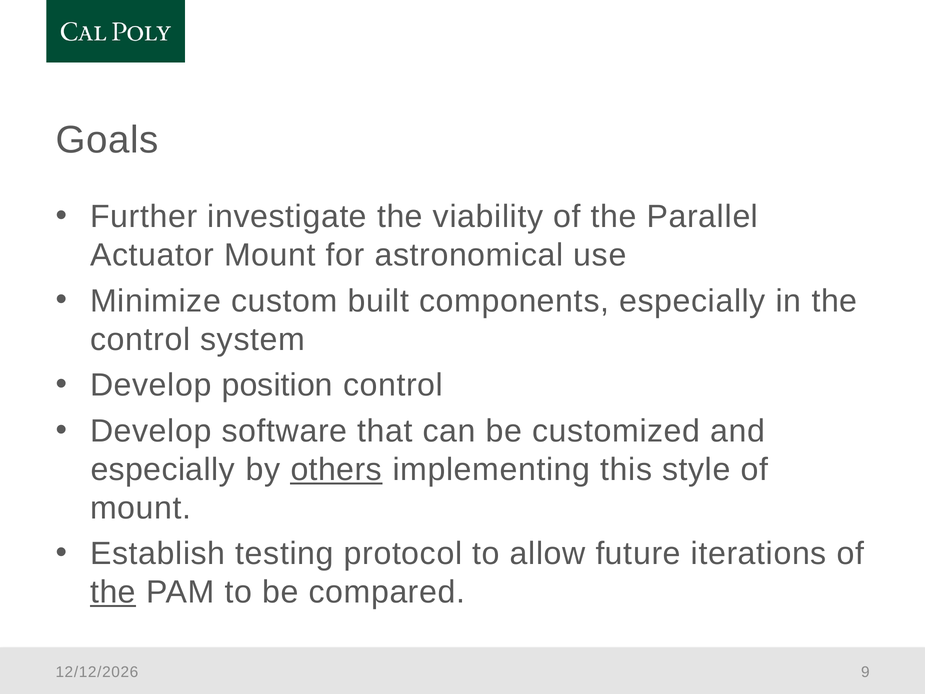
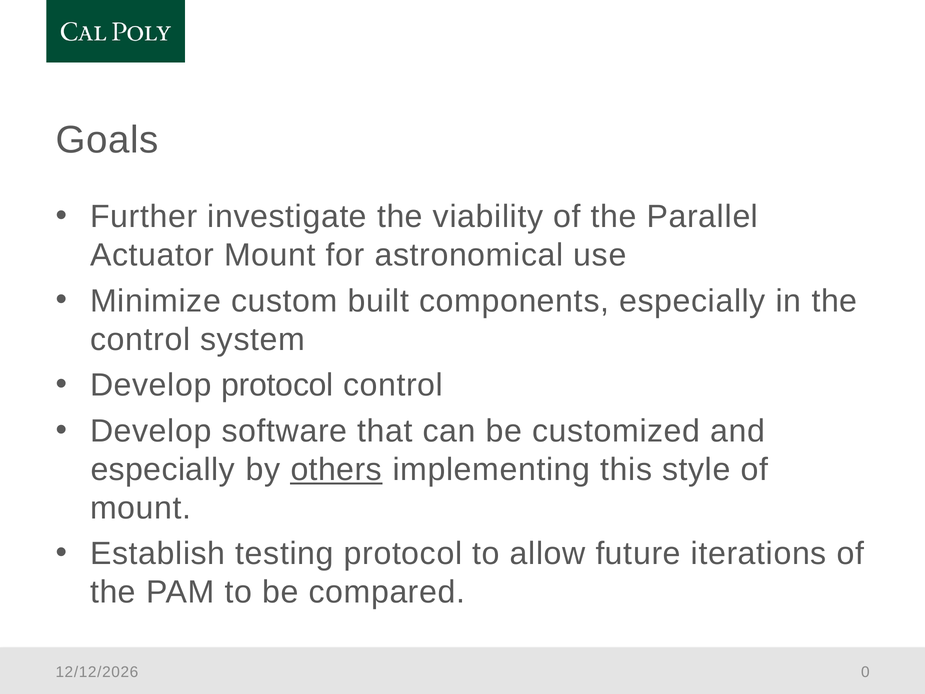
Develop position: position -> protocol
the at (113, 592) underline: present -> none
9: 9 -> 0
